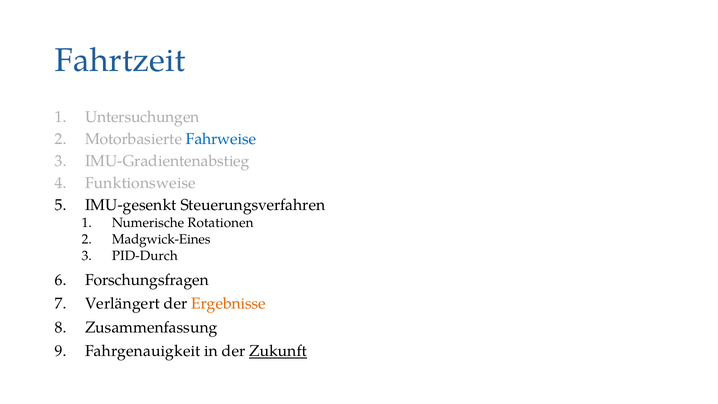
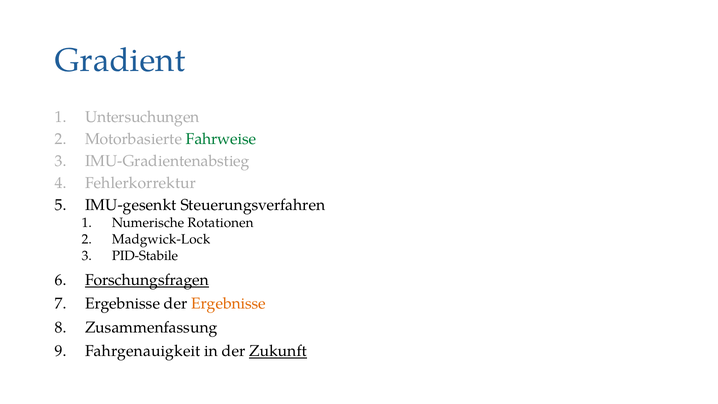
Fahrtzeit: Fahrtzeit -> Gradient
Fahrweise colour: blue -> green
Funktionsweise: Funktionsweise -> Fehlerkorrektur
Madgwick-Eines: Madgwick-Eines -> Madgwick-Lock
PID-Durch: PID-Durch -> PID-Stabile
Forschungsfragen underline: none -> present
Verlängert at (122, 304): Verlängert -> Ergebnisse
